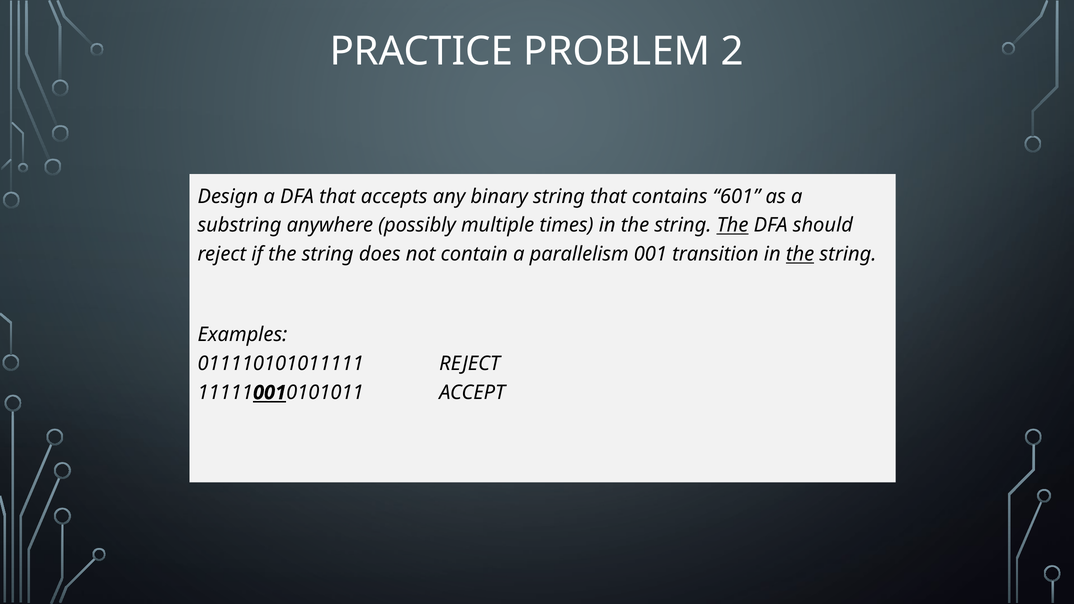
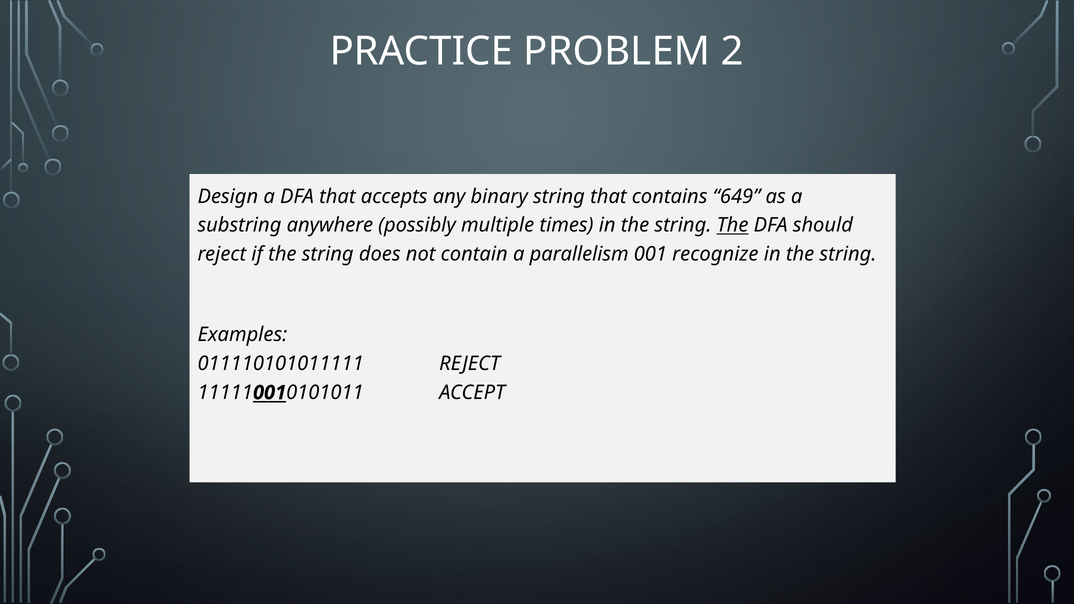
601: 601 -> 649
transition: transition -> recognize
the at (800, 254) underline: present -> none
